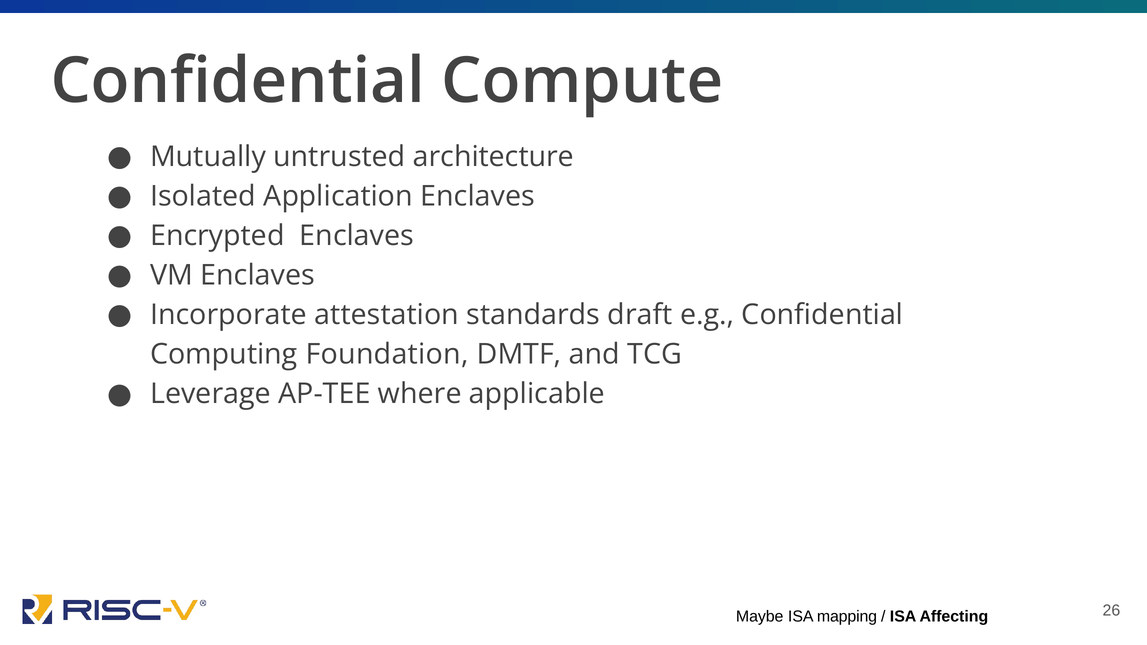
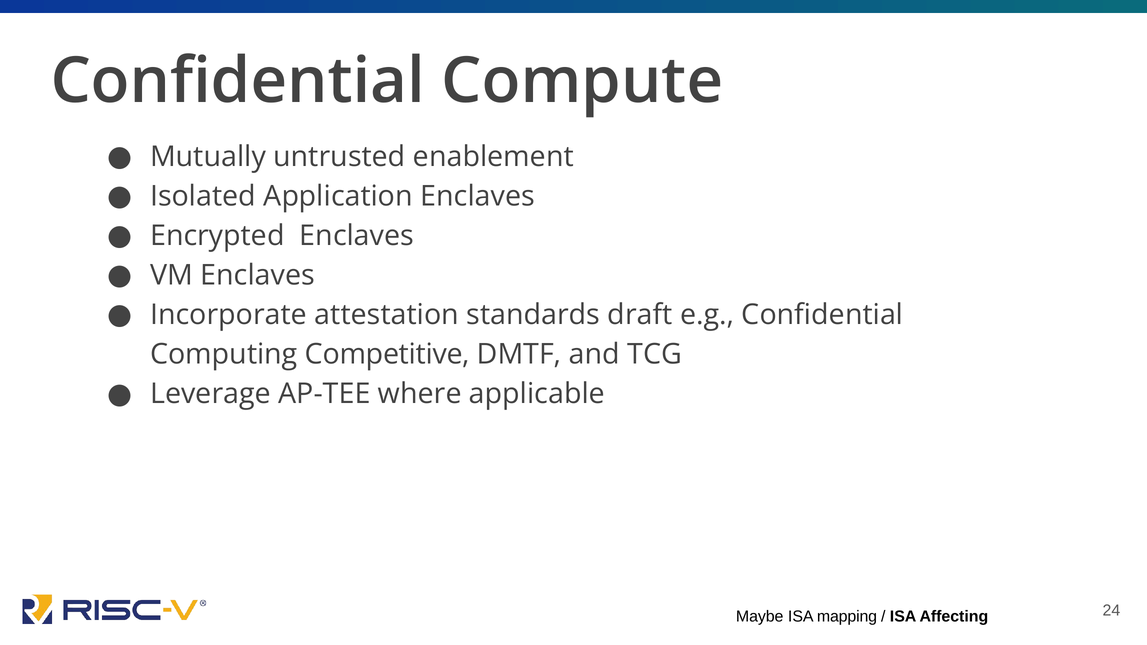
architecture: architecture -> enablement
Foundation: Foundation -> Competitive
26: 26 -> 24
